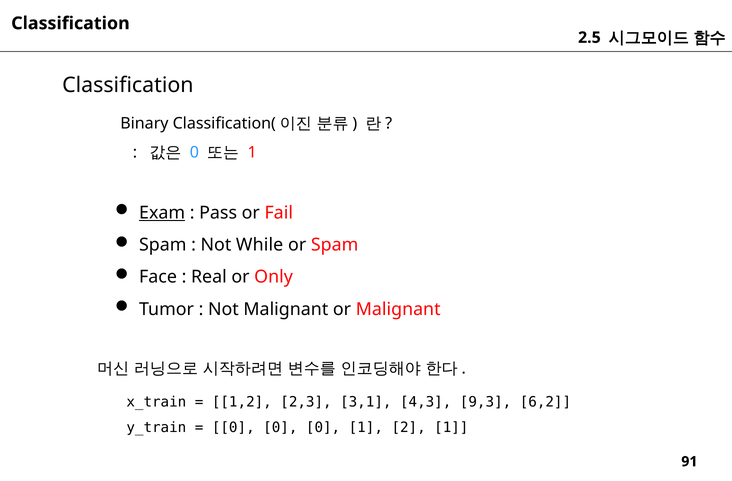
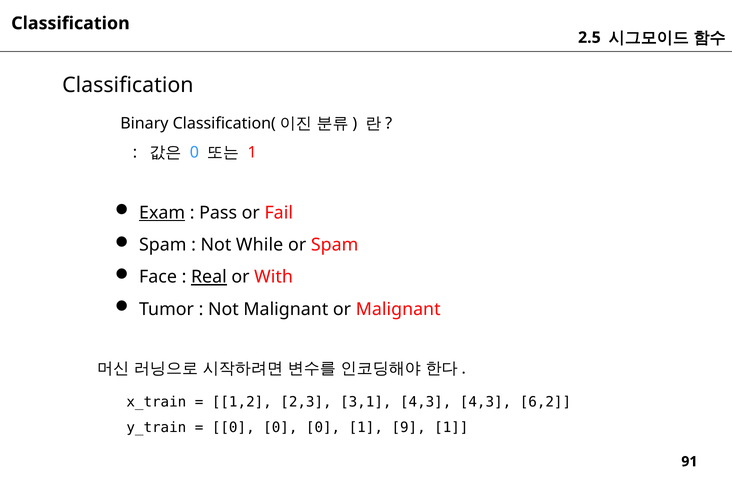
Real underline: none -> present
Only: Only -> With
4,3 9,3: 9,3 -> 4,3
2: 2 -> 9
